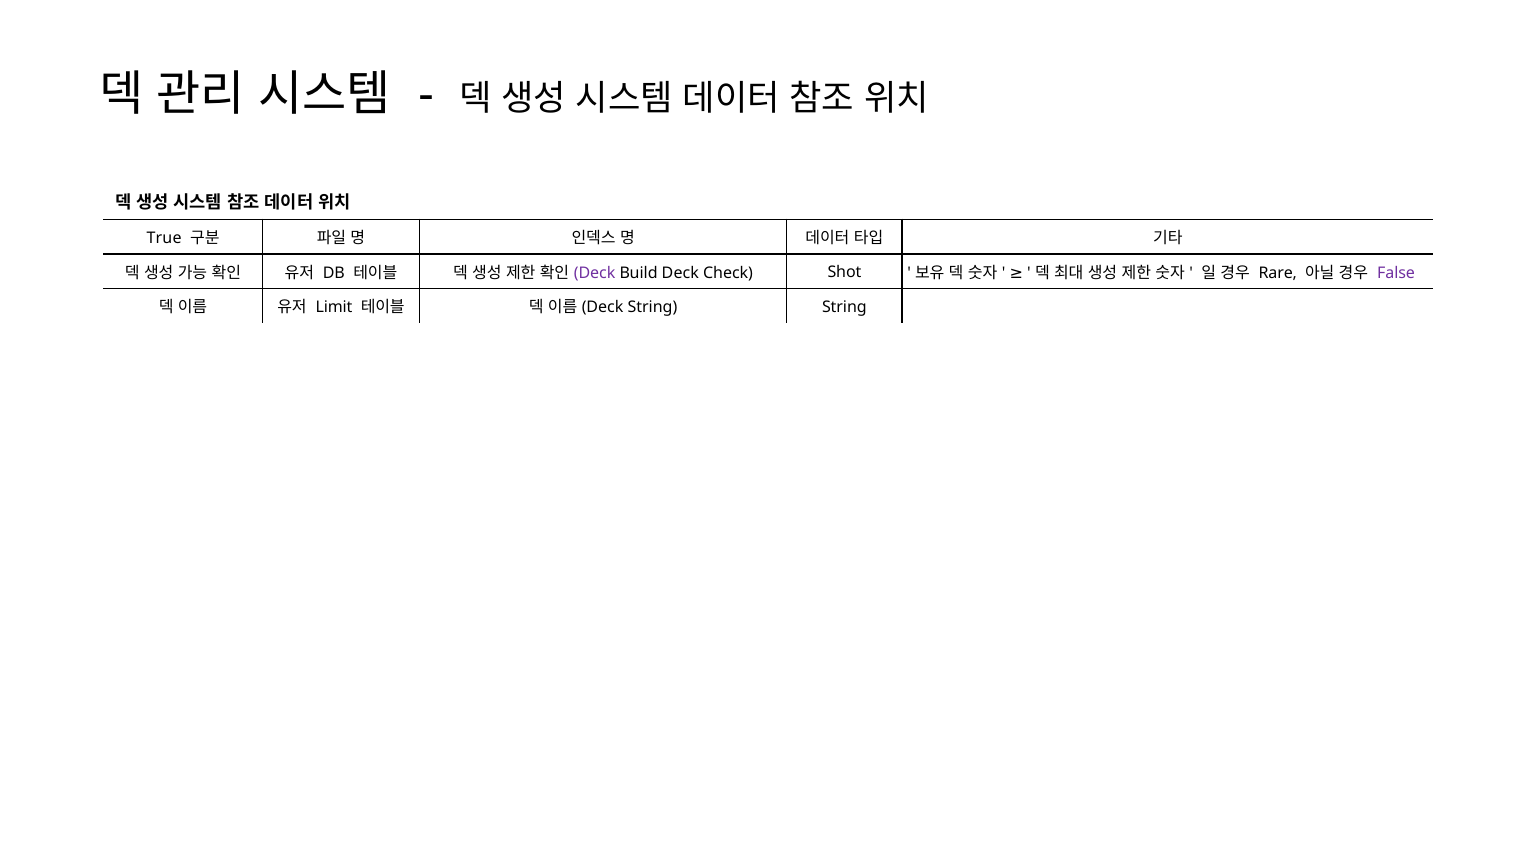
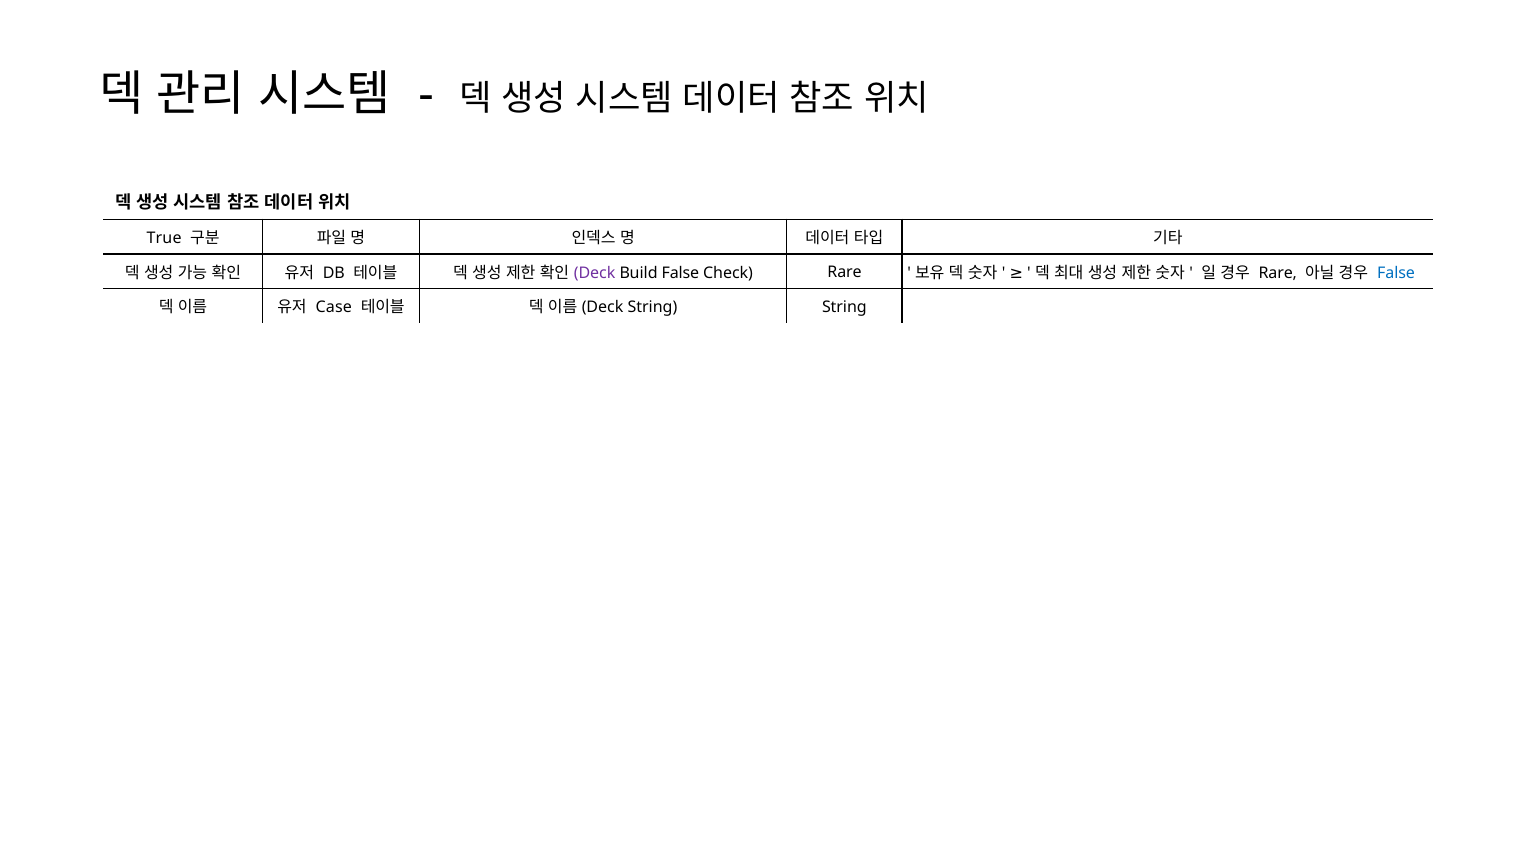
False at (1396, 273) colour: purple -> blue
Build Deck: Deck -> False
Check Shot: Shot -> Rare
Limit: Limit -> Case
